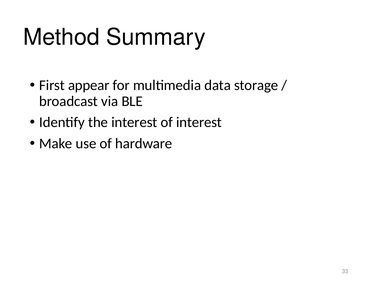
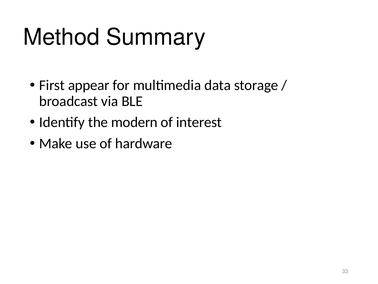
the interest: interest -> modern
